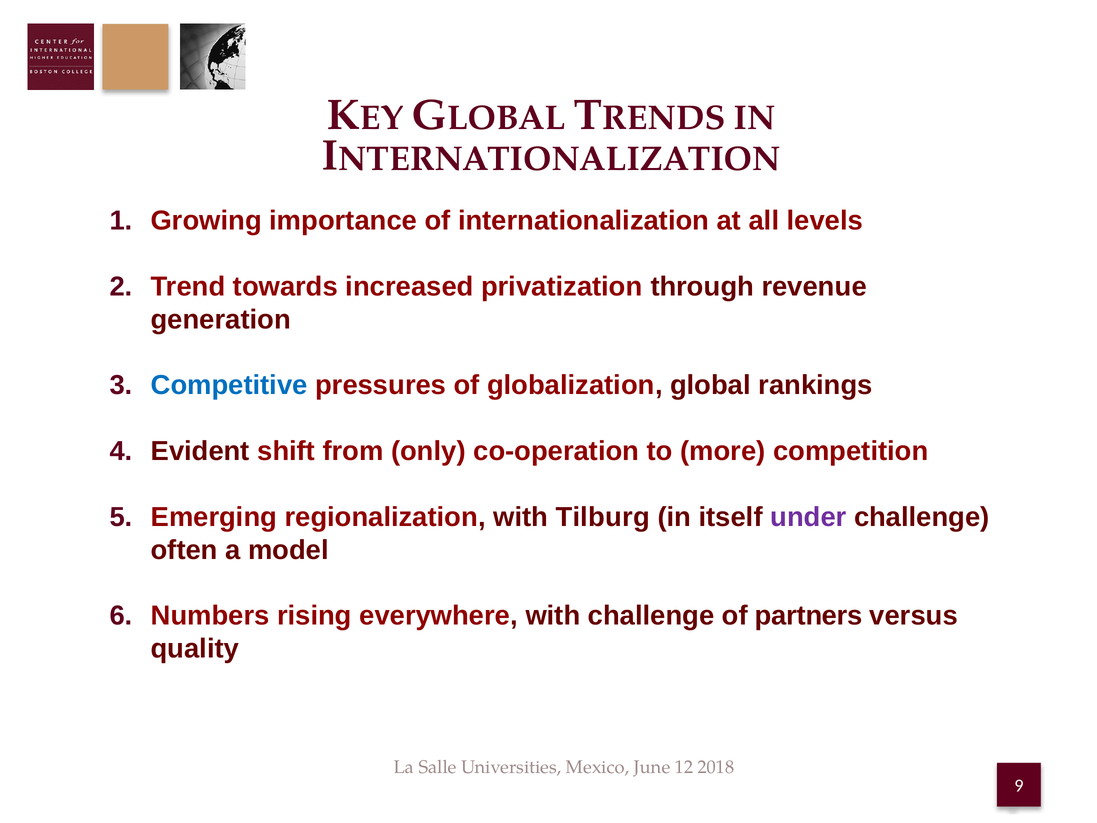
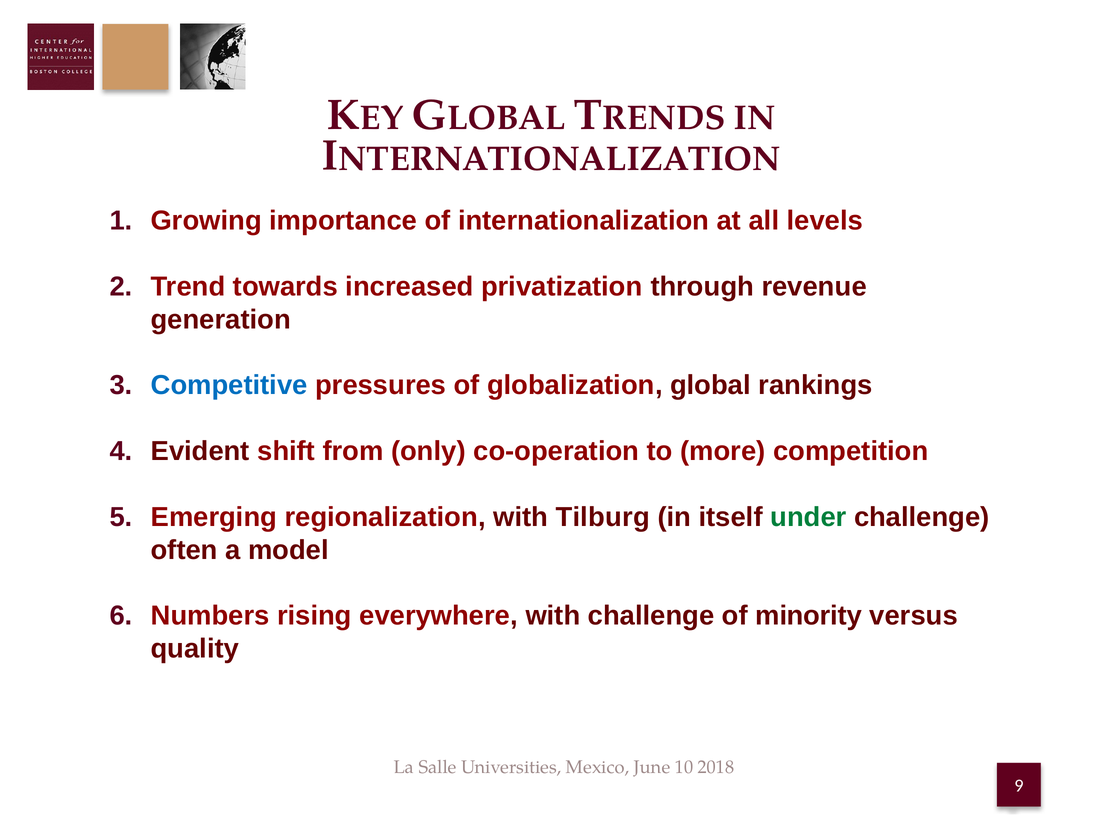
under colour: purple -> green
partners: partners -> minority
12: 12 -> 10
